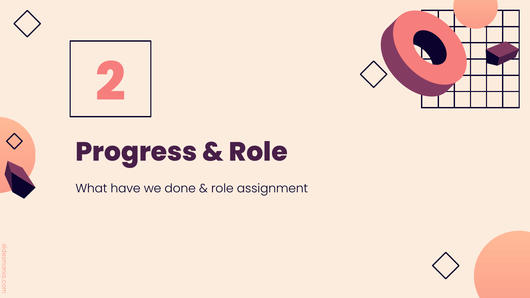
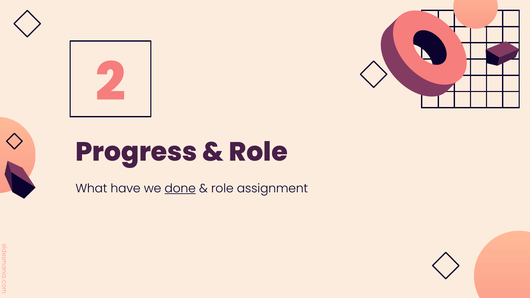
done underline: none -> present
